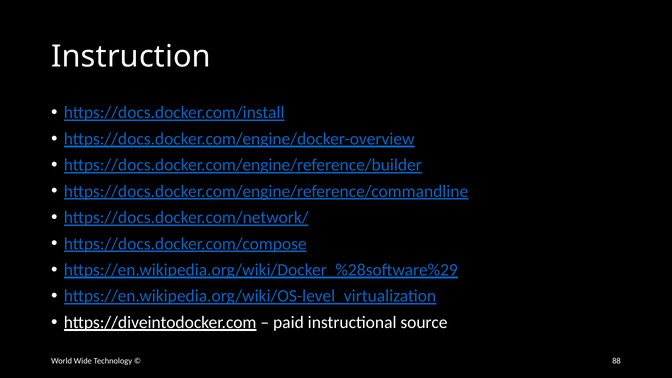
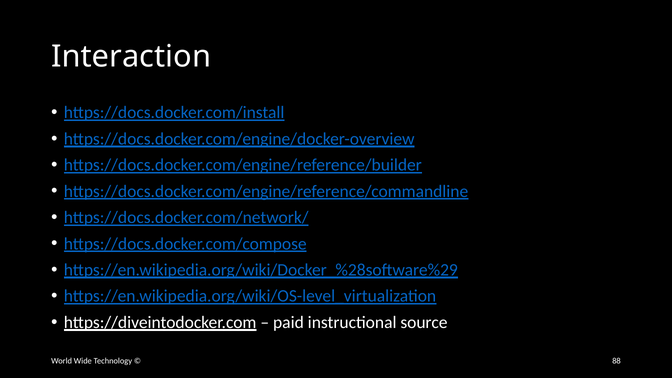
Instruction: Instruction -> Interaction
